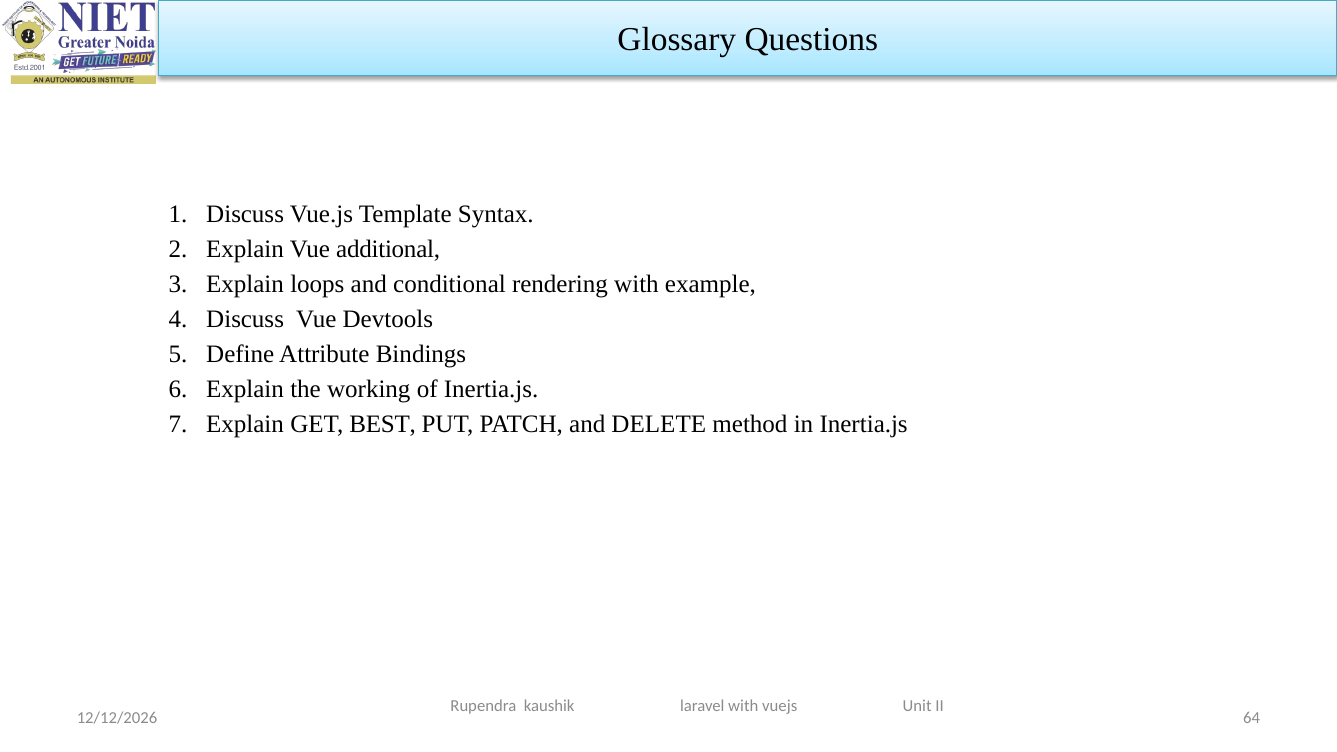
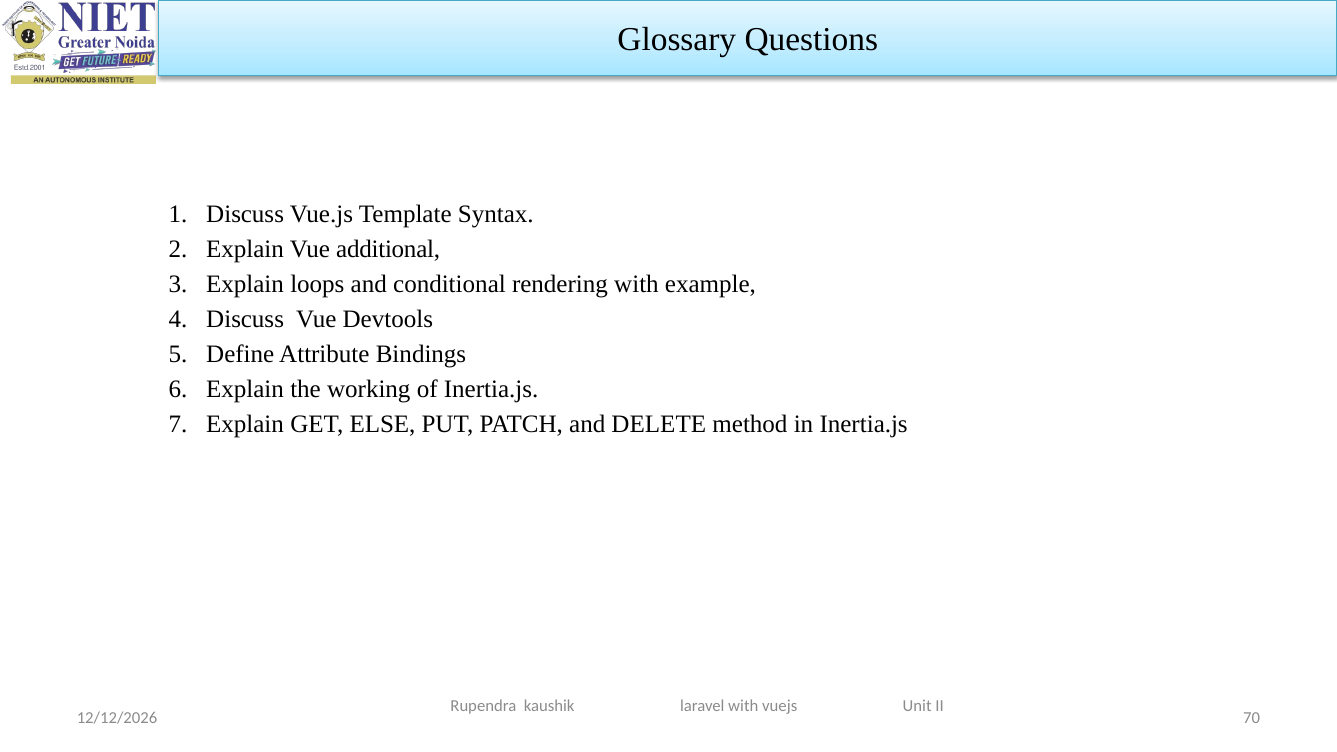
BEST: BEST -> ELSE
64: 64 -> 70
